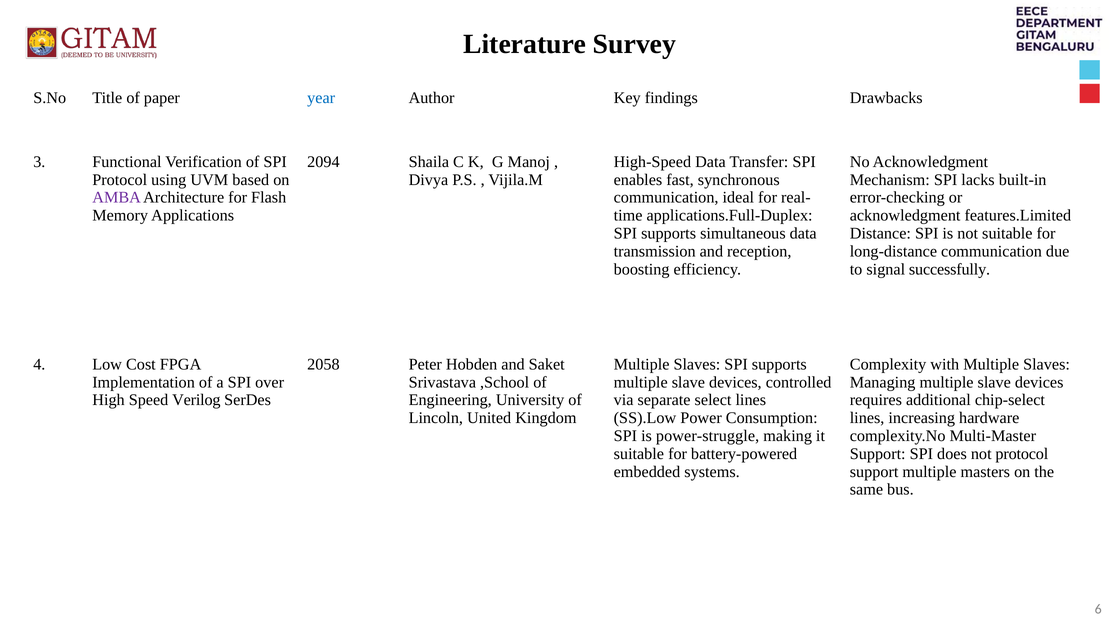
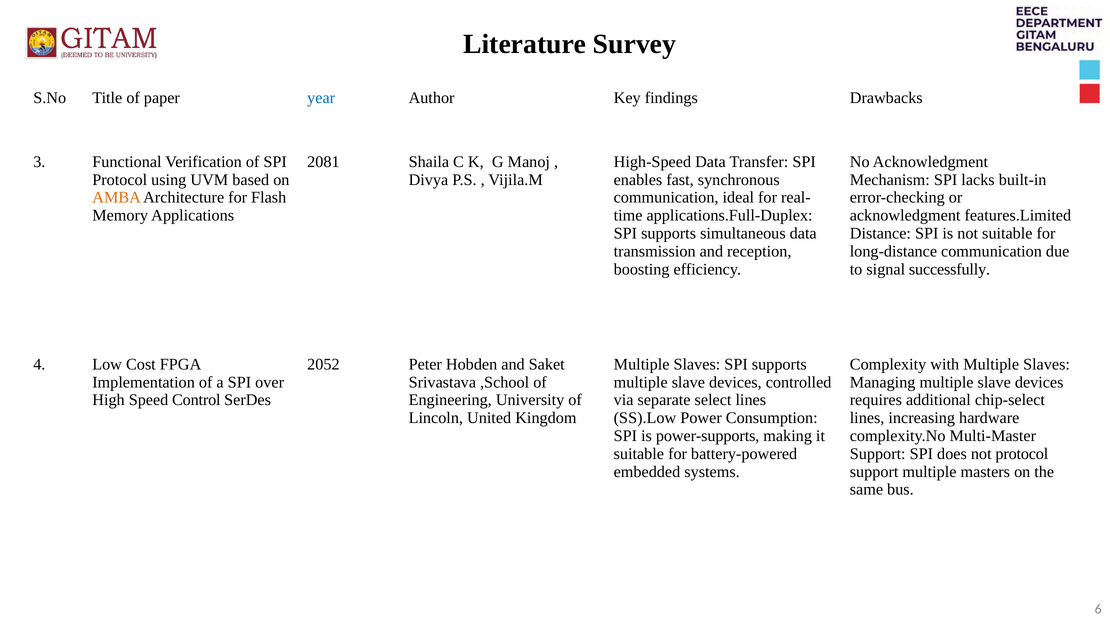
2094: 2094 -> 2081
AMBA colour: purple -> orange
2058: 2058 -> 2052
Verilog: Verilog -> Control
power-struggle: power-struggle -> power-supports
